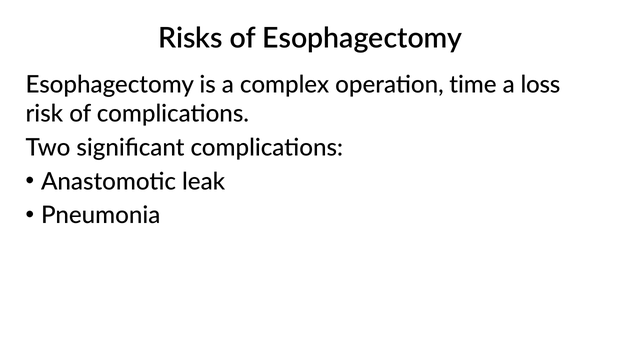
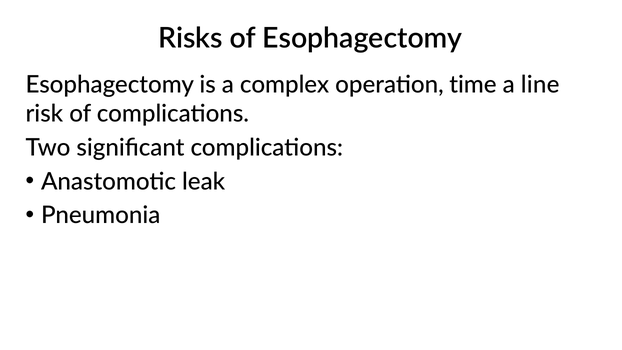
loss: loss -> line
